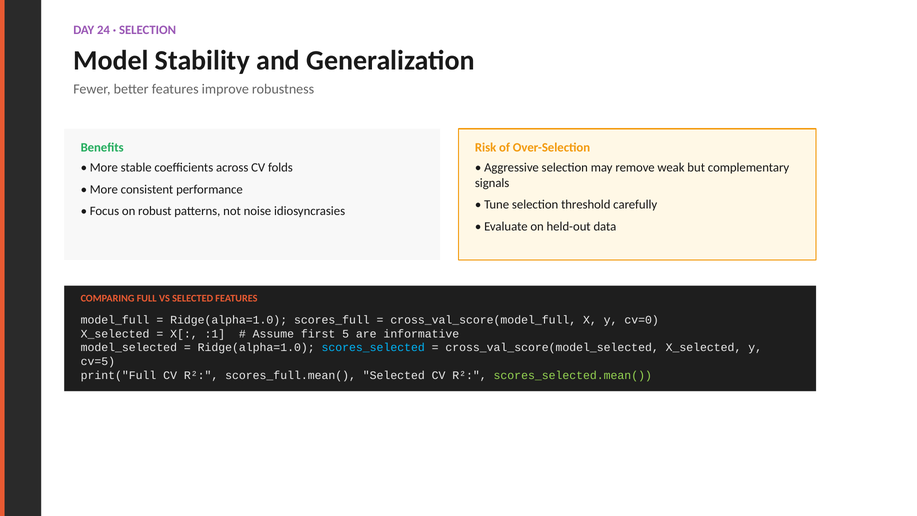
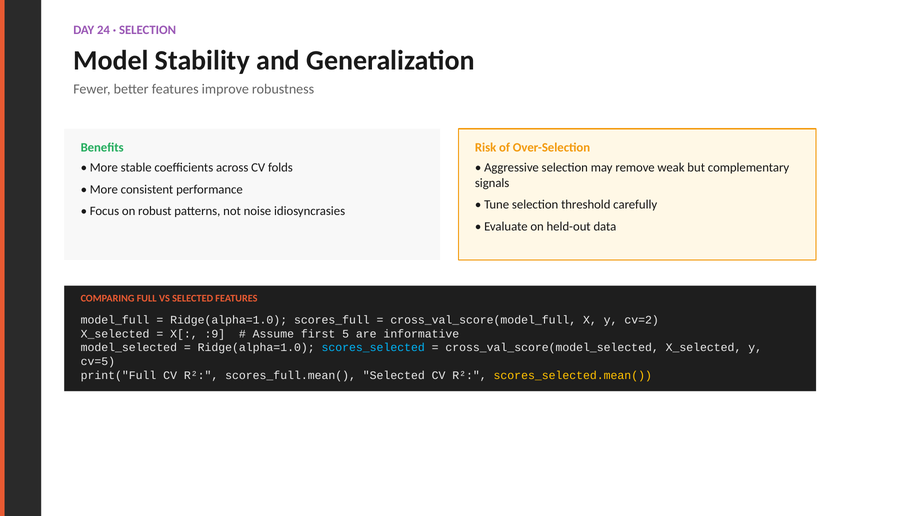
cv=0: cv=0 -> cv=2
:1: :1 -> :9
scores_selected.mean( colour: light green -> yellow
